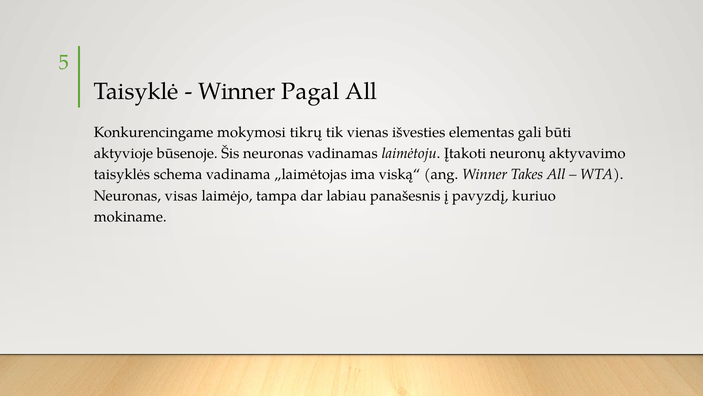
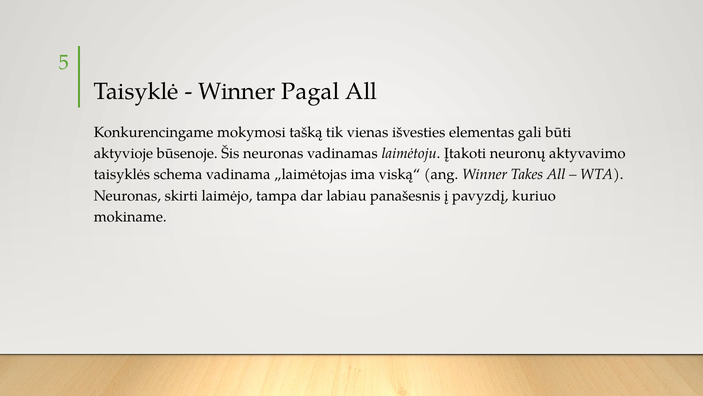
tikrų: tikrų -> tašką
visas: visas -> skirti
